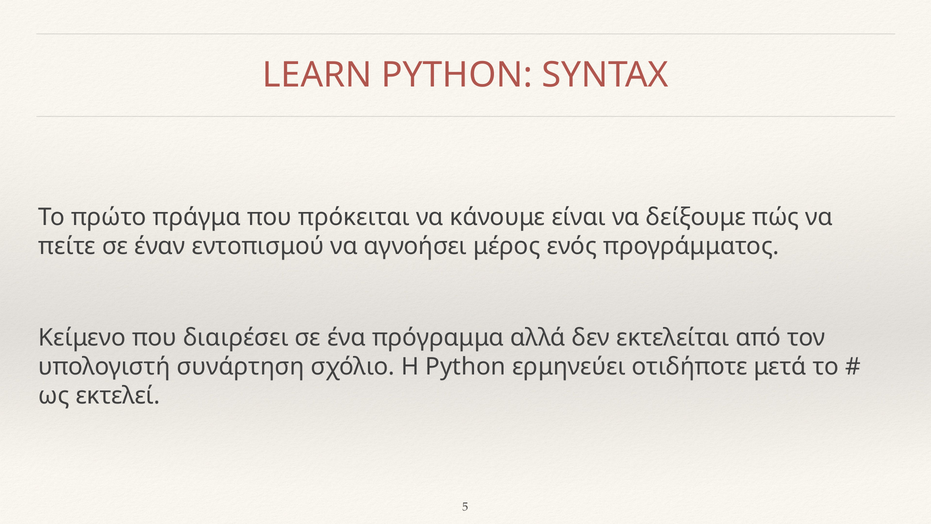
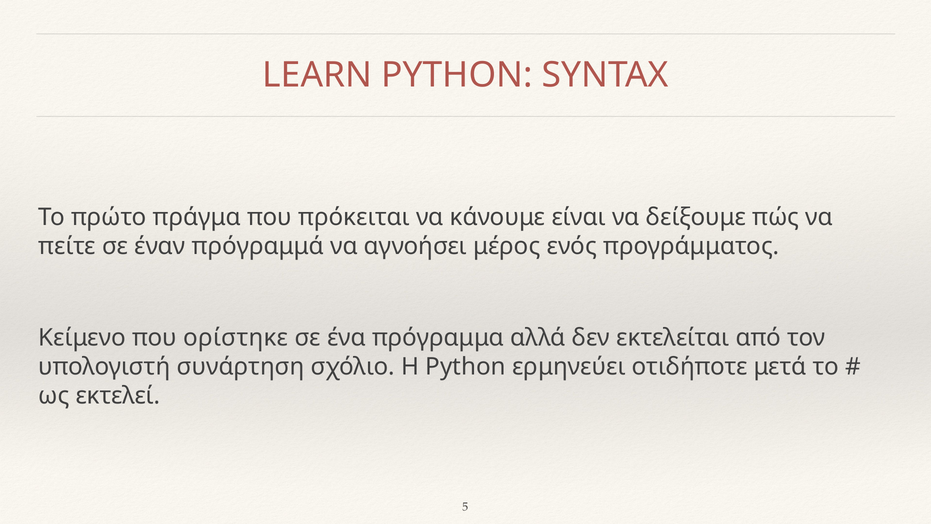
εντοπισμού: εντοπισμού -> πρόγραμμά
διαιρέσει: διαιρέσει -> ορίστηκε
